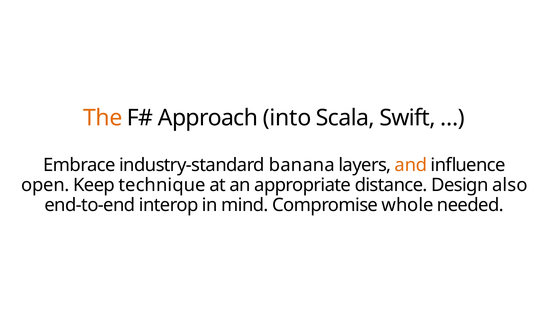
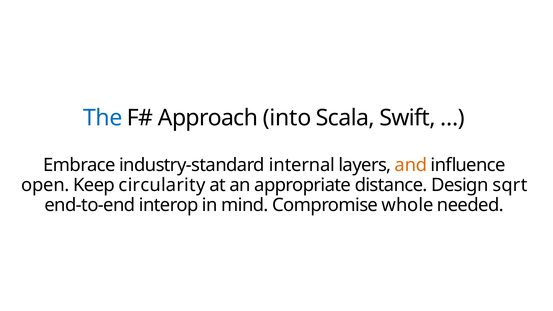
The colour: orange -> blue
banana: banana -> internal
technique: technique -> circularity
also: also -> sqrt
